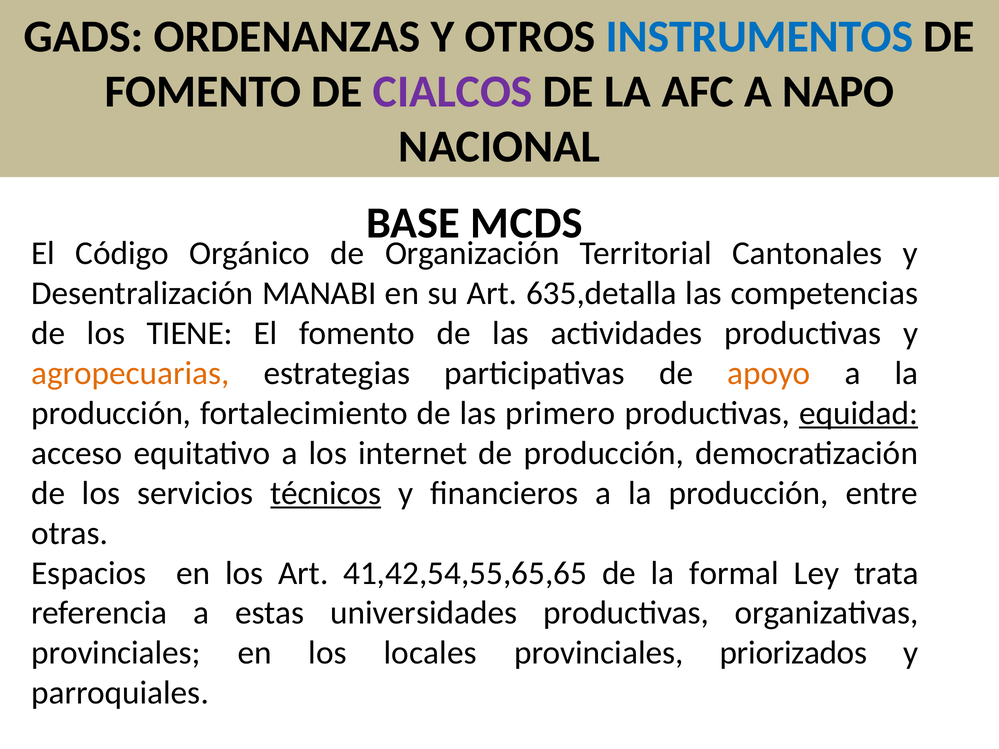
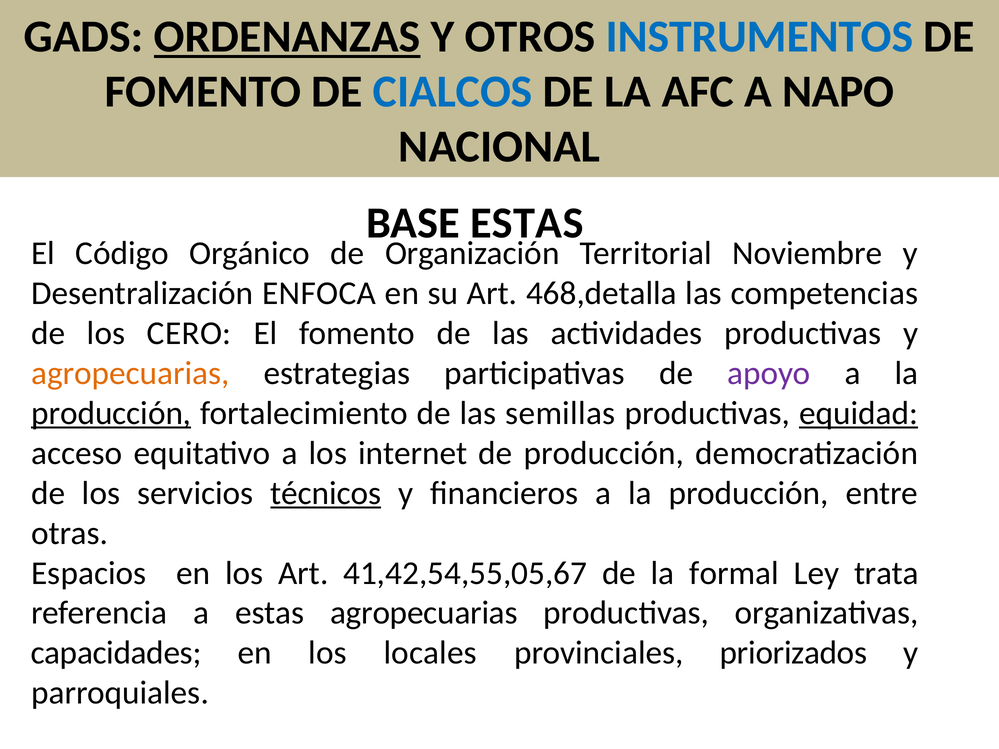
ORDENANZAS underline: none -> present
CIALCOS colour: purple -> blue
BASE MCDS: MCDS -> ESTAS
Cantonales: Cantonales -> Noviembre
MANABI: MANABI -> ENFOCA
635,detalla: 635,detalla -> 468,detalla
TIENE: TIENE -> CERO
apoyo colour: orange -> purple
producción at (111, 413) underline: none -> present
primero: primero -> semillas
41,42,54,55,65,65: 41,42,54,55,65,65 -> 41,42,54,55,05,67
estas universidades: universidades -> agropecuarias
provinciales at (116, 653): provinciales -> capacidades
